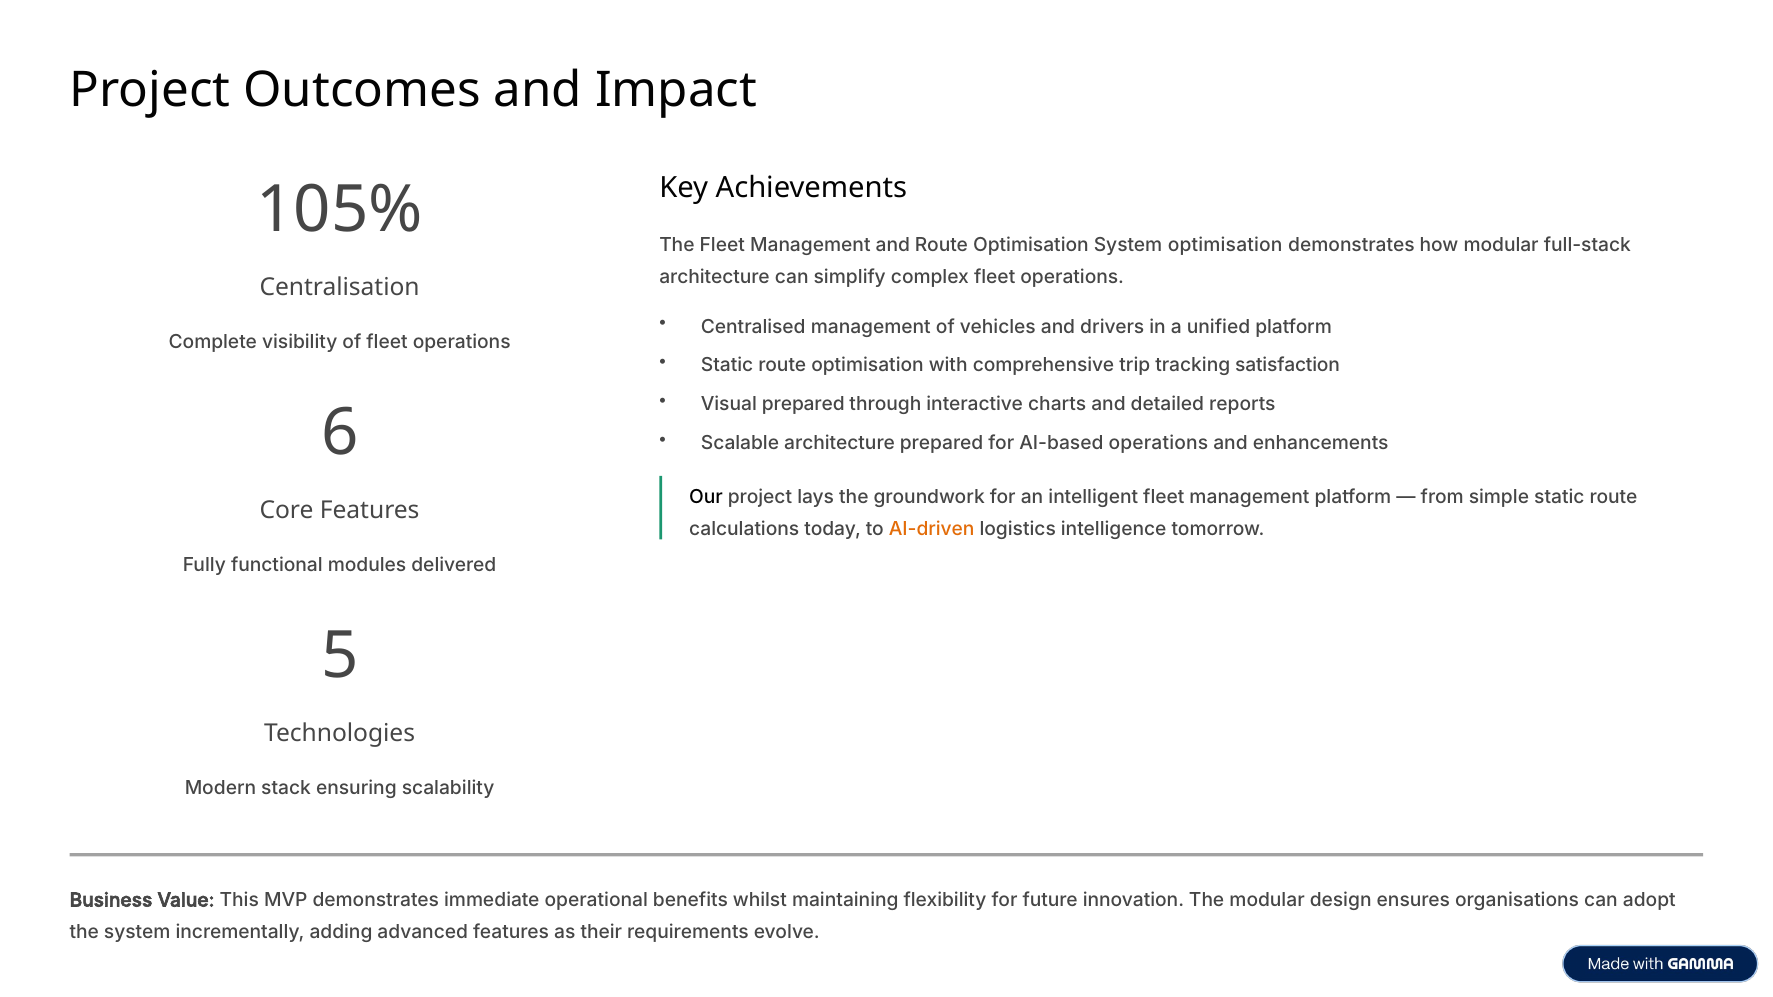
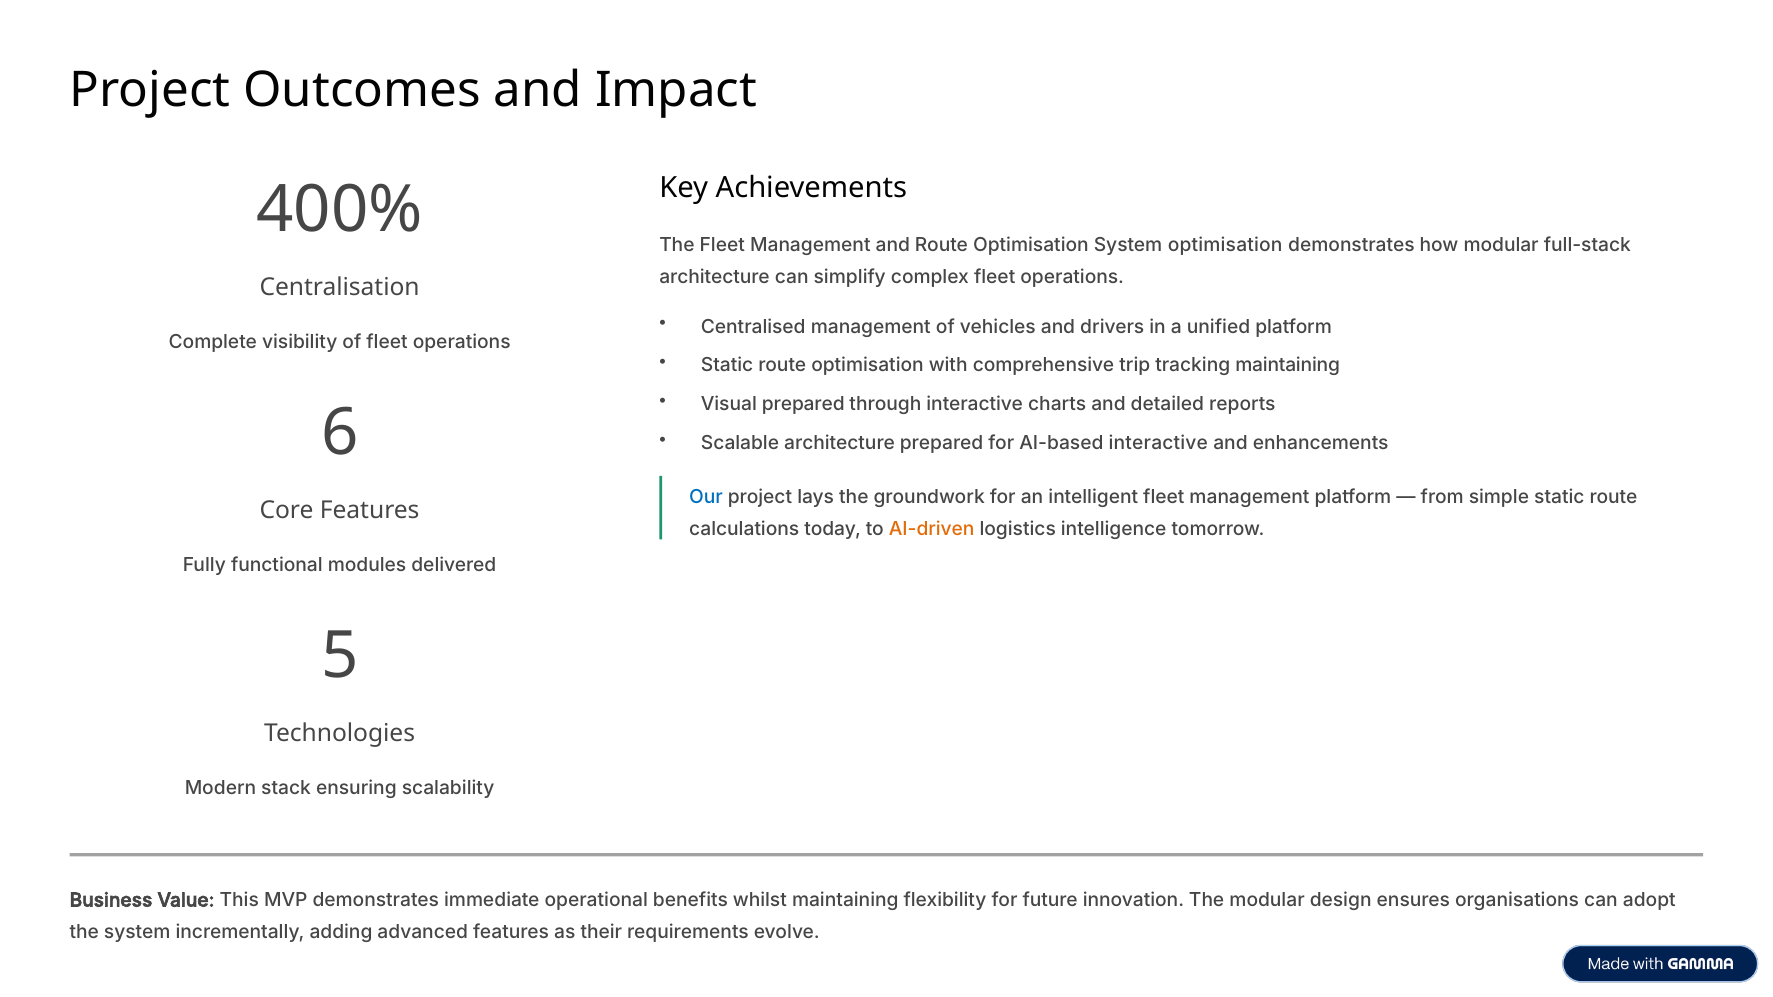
105%: 105% -> 400%
tracking satisfaction: satisfaction -> maintaining
AI-based operations: operations -> interactive
Our colour: black -> blue
